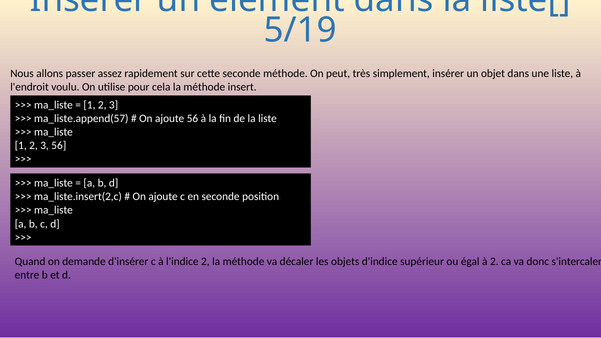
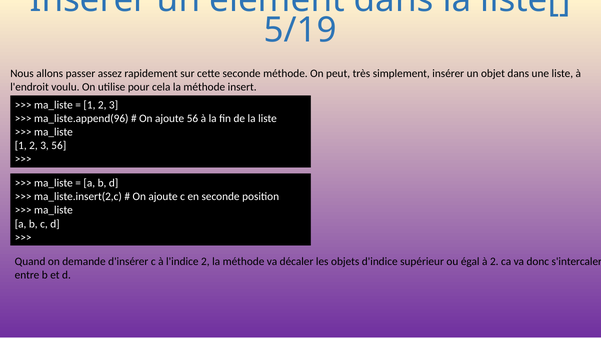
ma_liste.append(57: ma_liste.append(57 -> ma_liste.append(96
